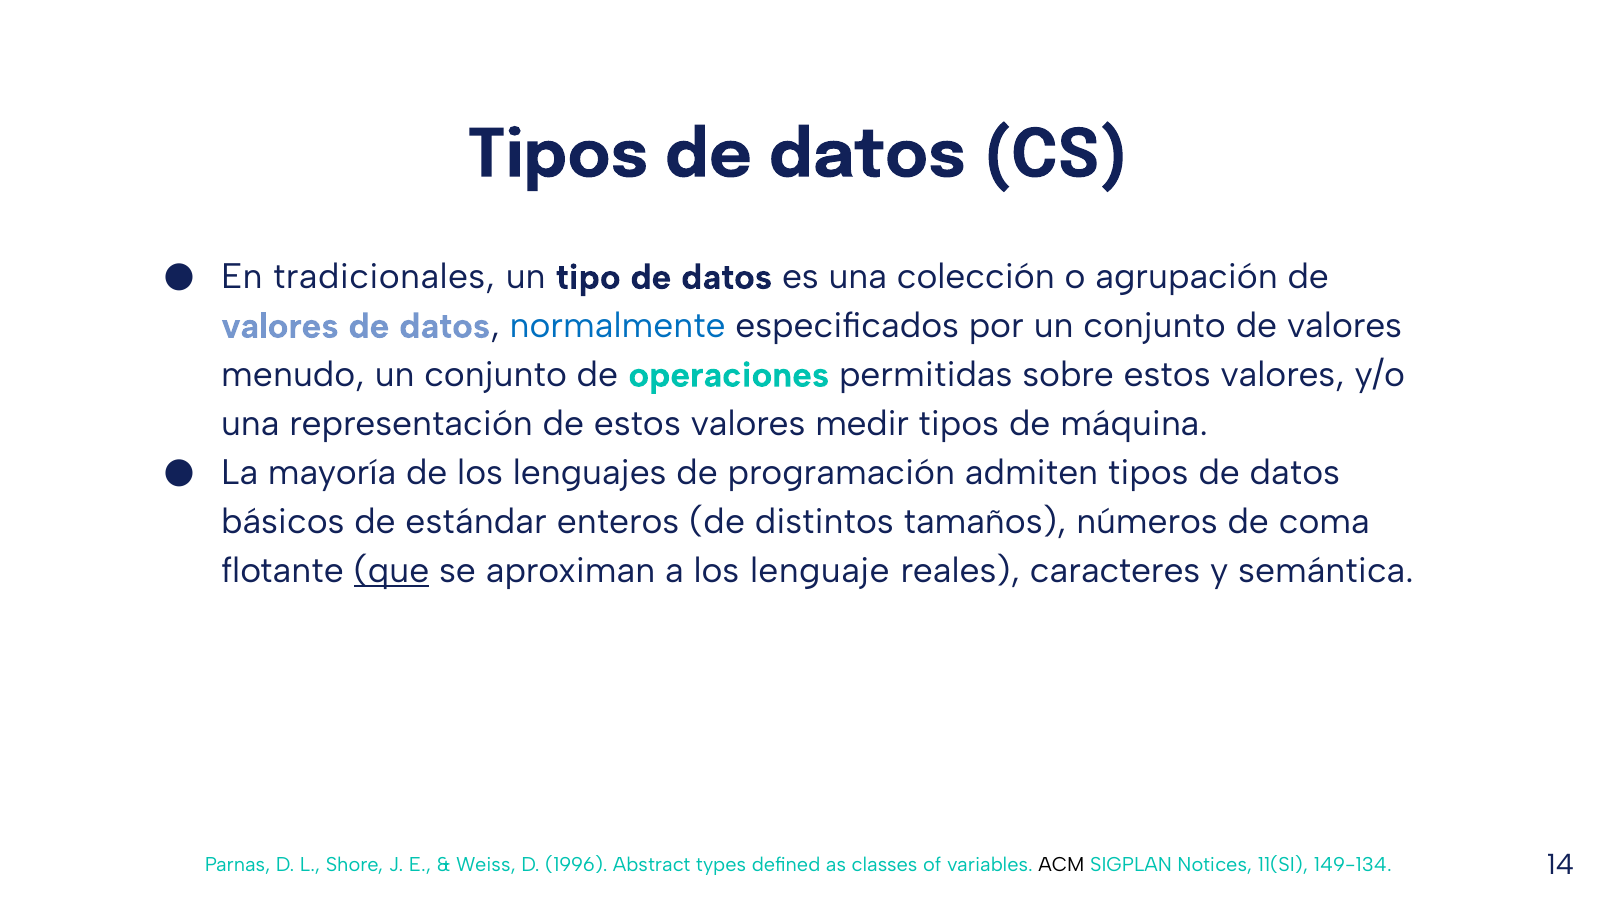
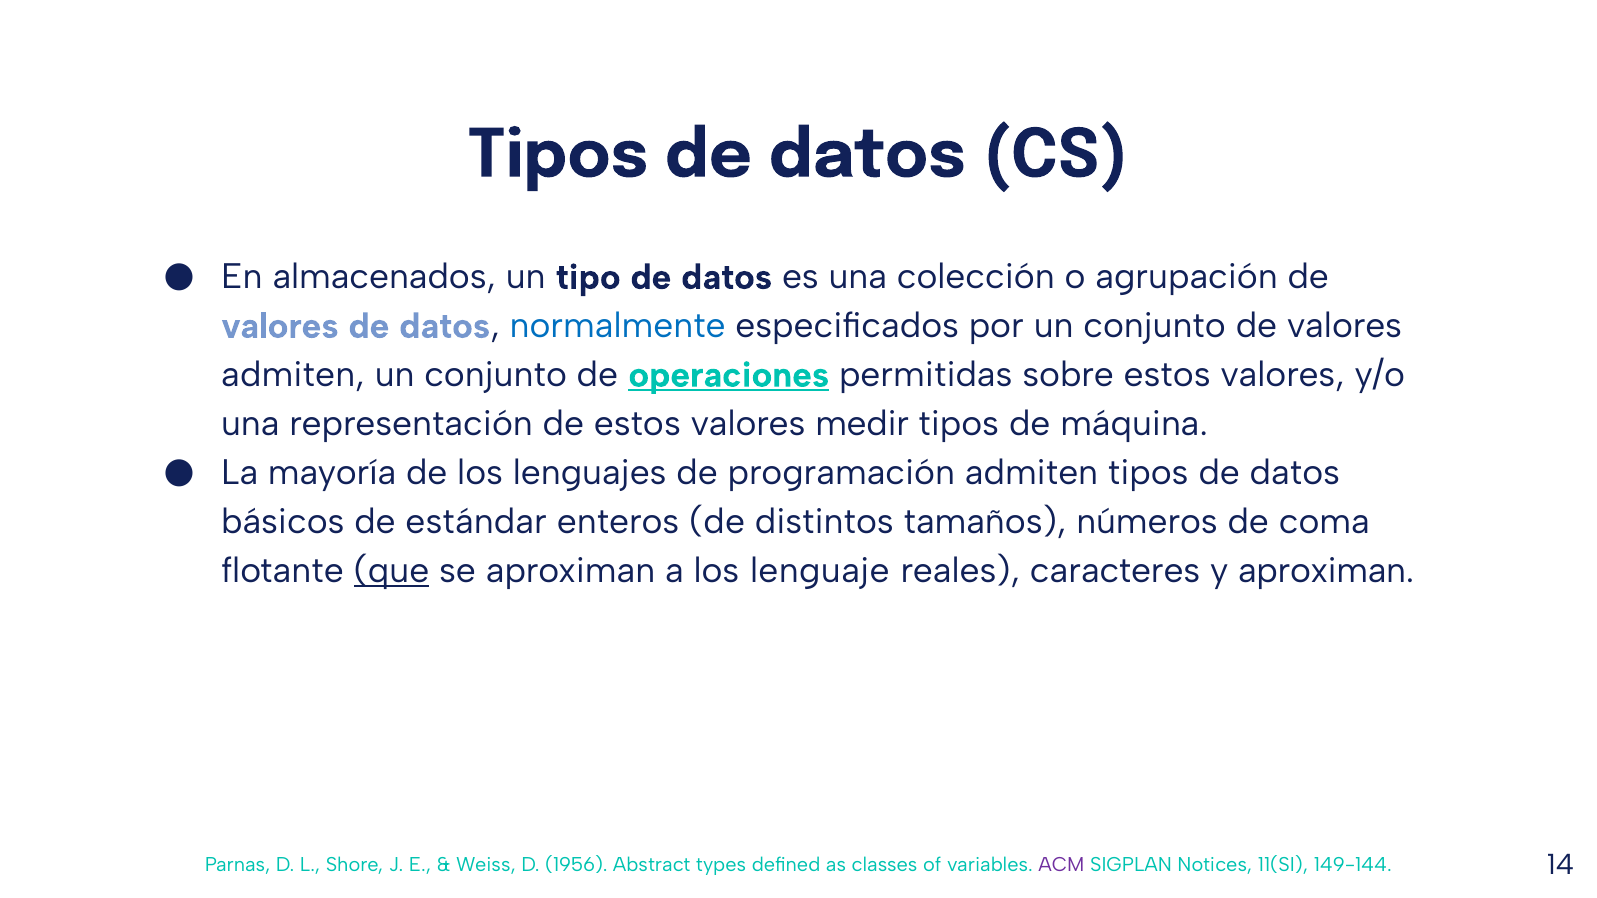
tradicionales: tradicionales -> almacenados
menudo at (293, 375): menudo -> admiten
operaciones underline: none -> present
y semántica: semántica -> aproximan
1996: 1996 -> 1956
ACM colour: black -> purple
149-134: 149-134 -> 149-144
